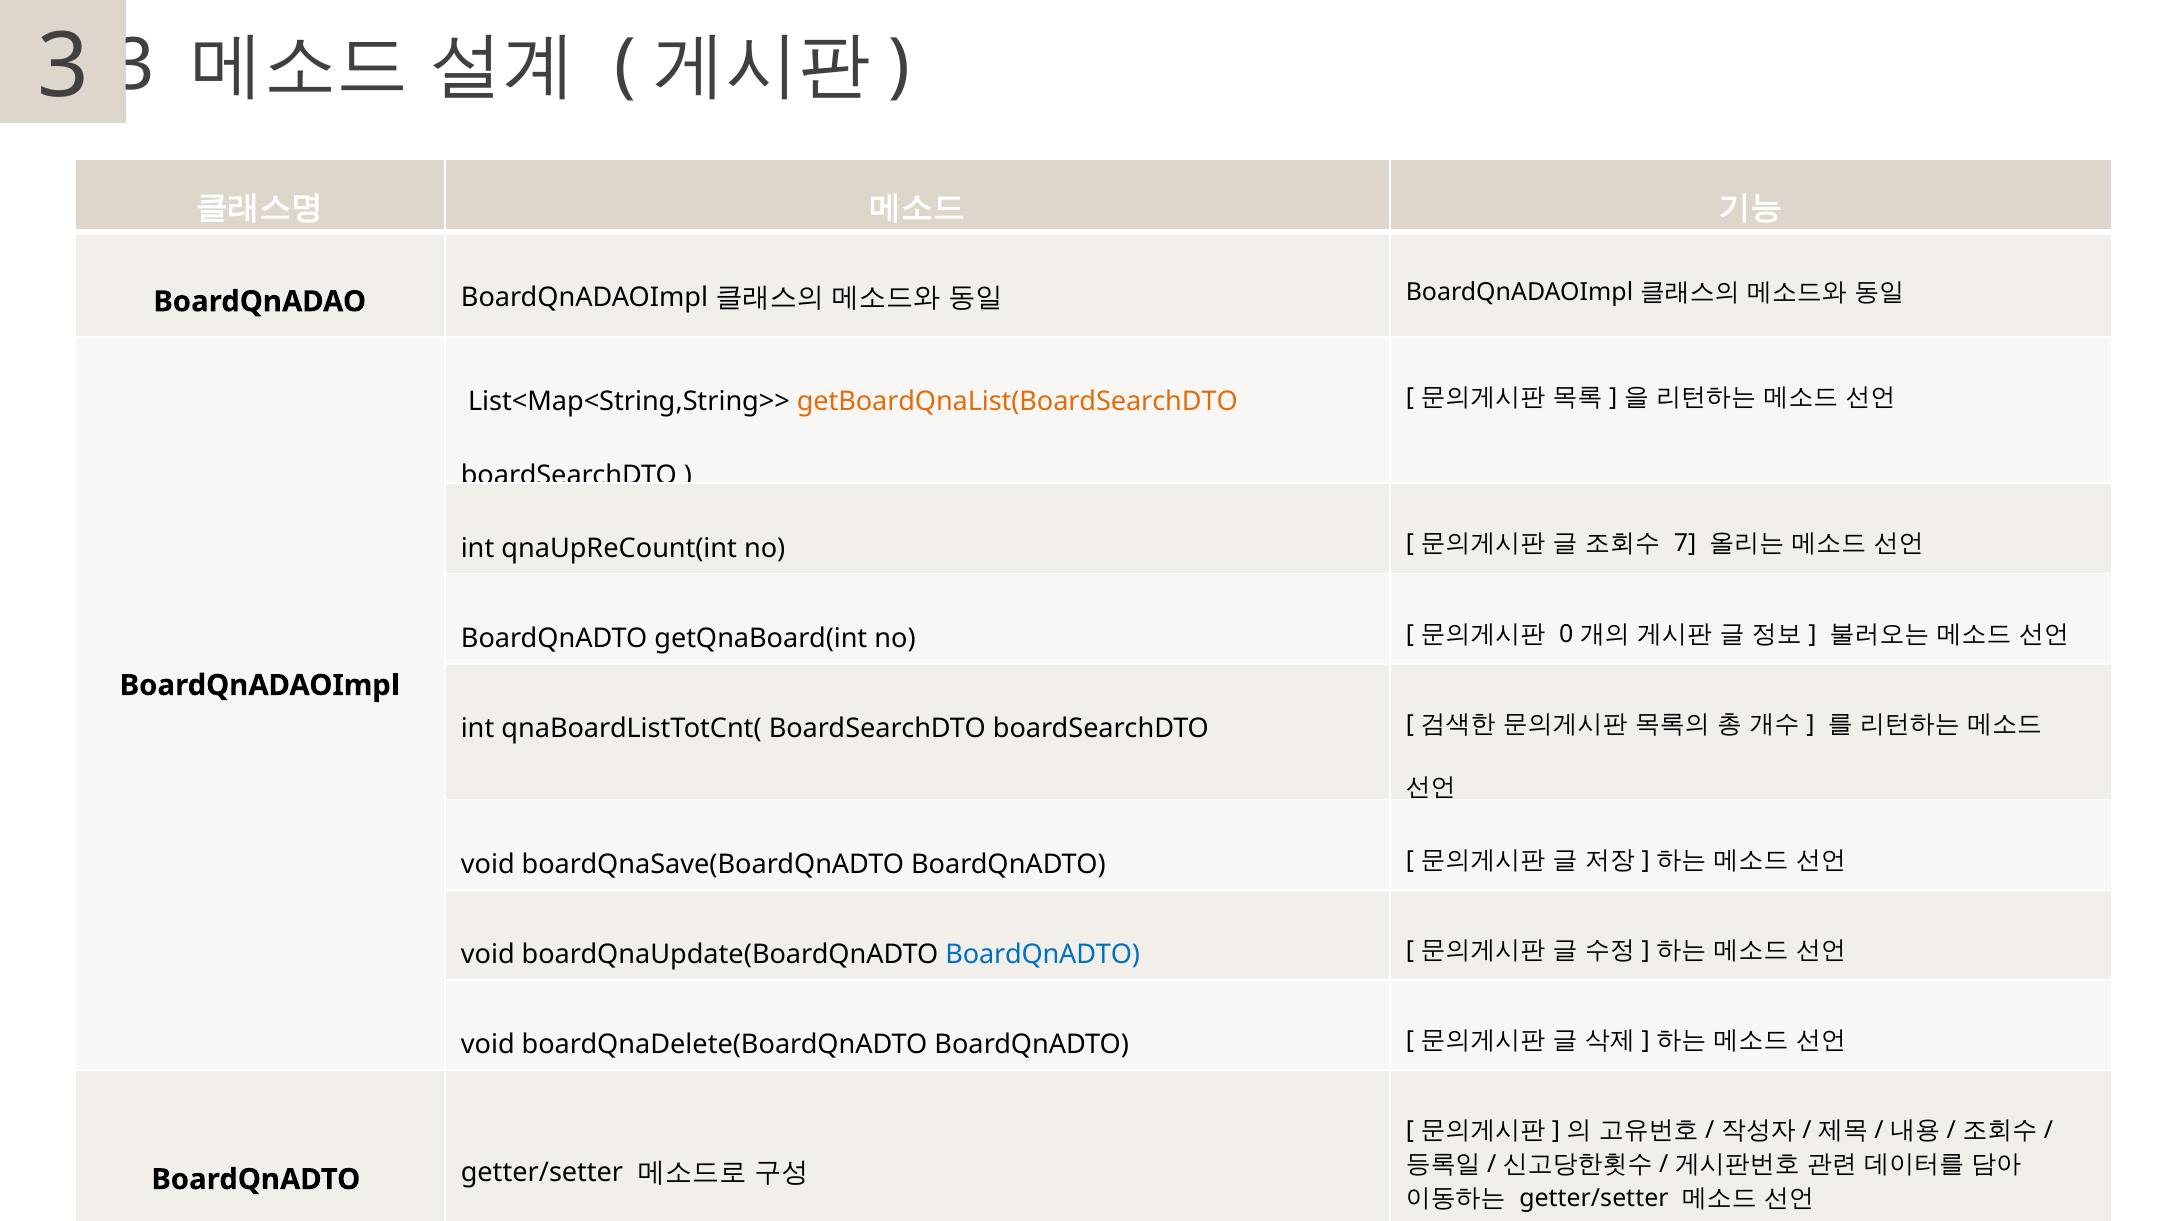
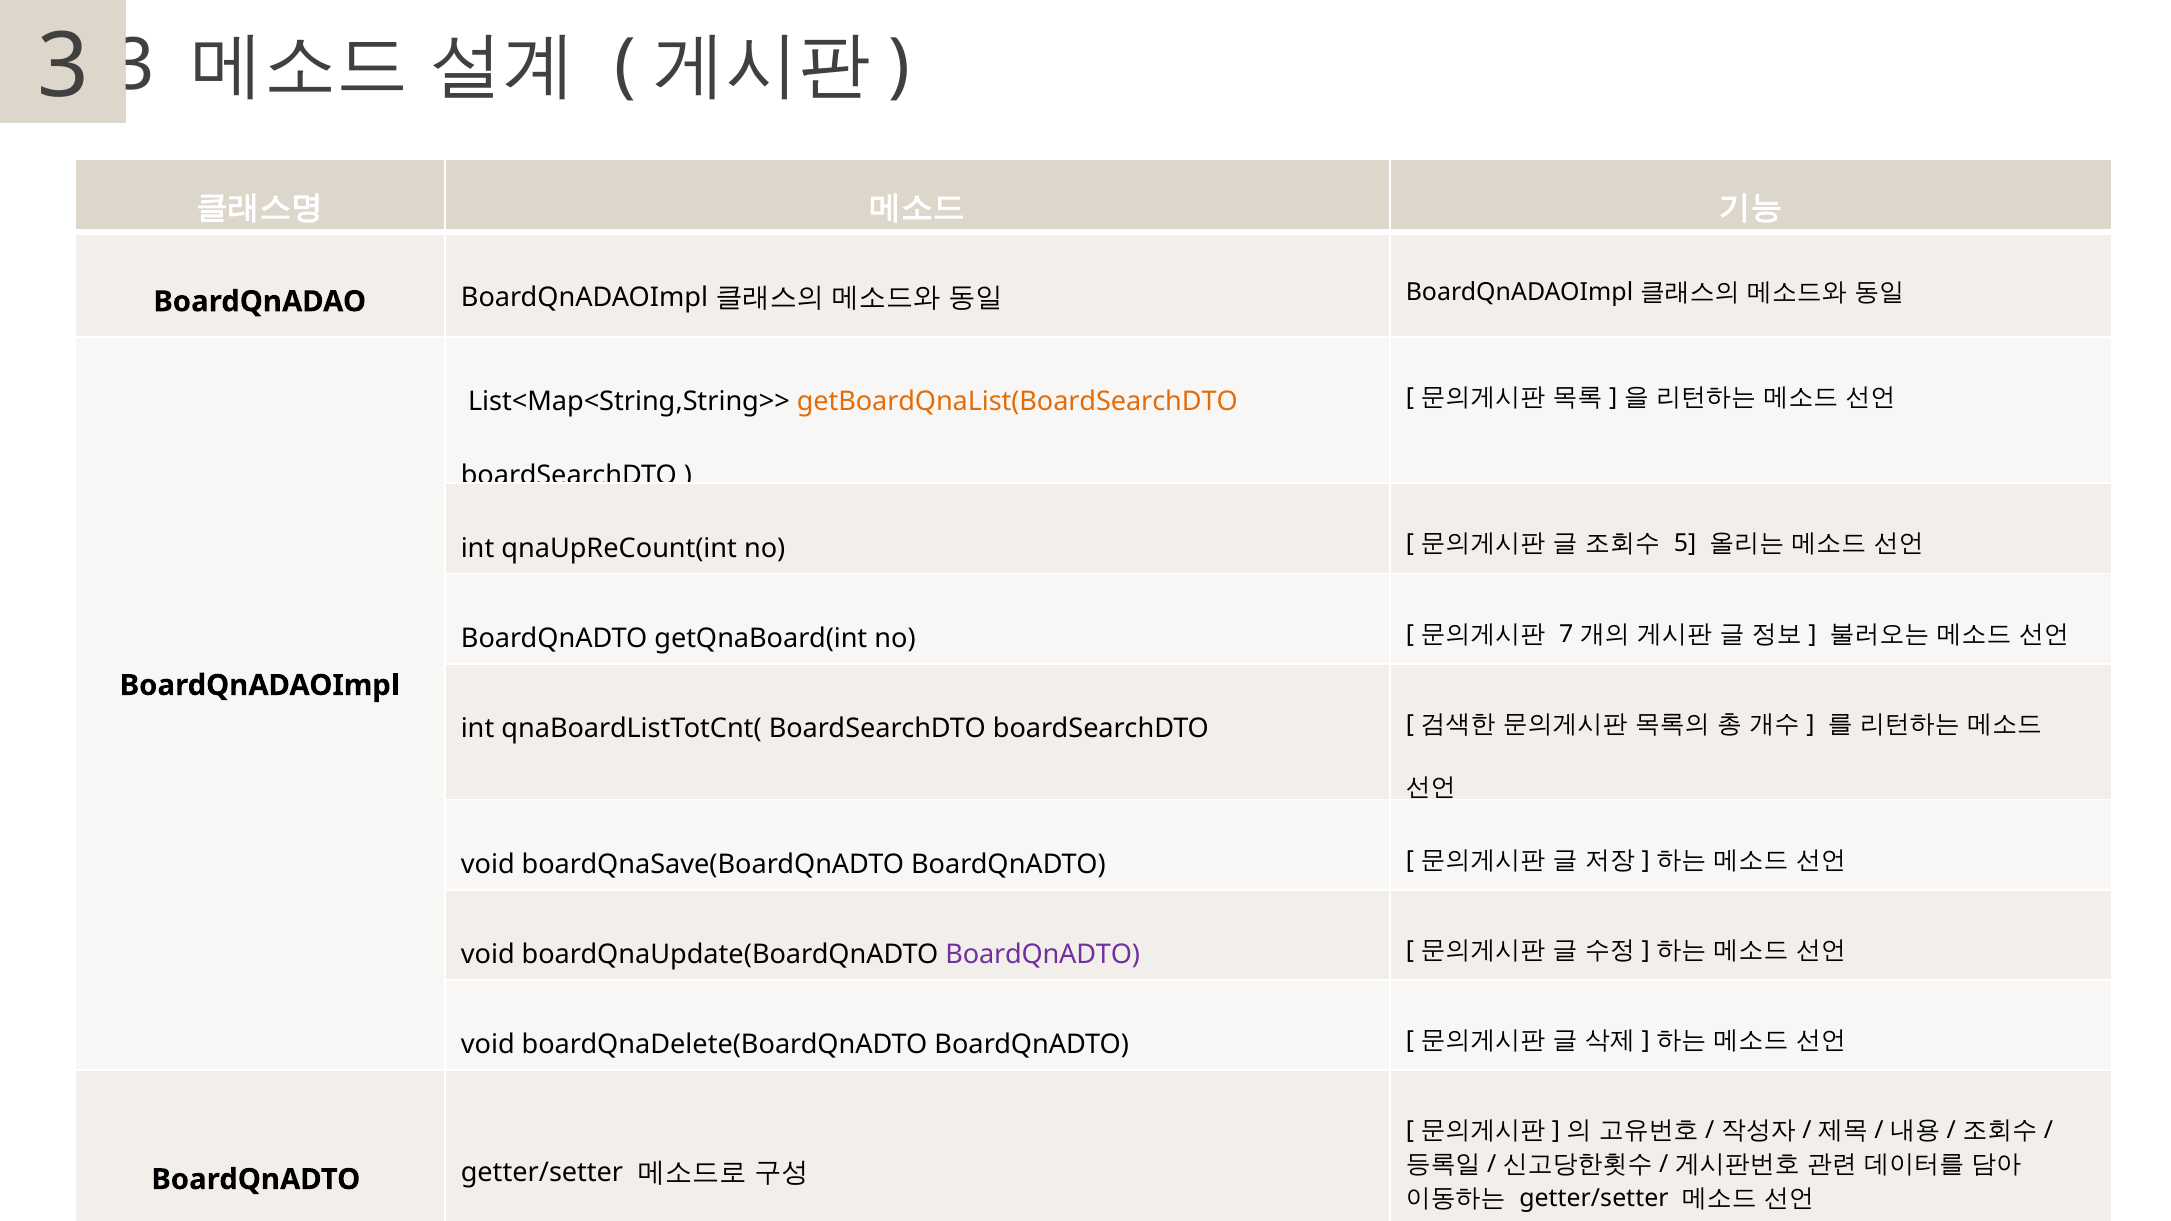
7: 7 -> 5
0: 0 -> 7
BoardQnADTO at (1043, 955) colour: blue -> purple
